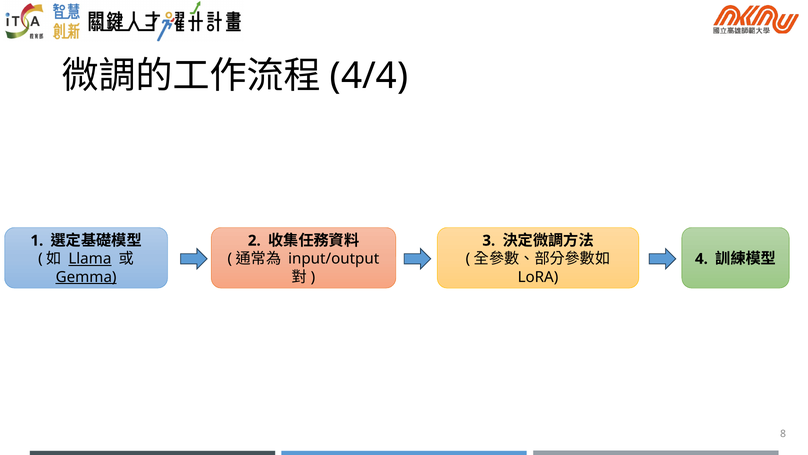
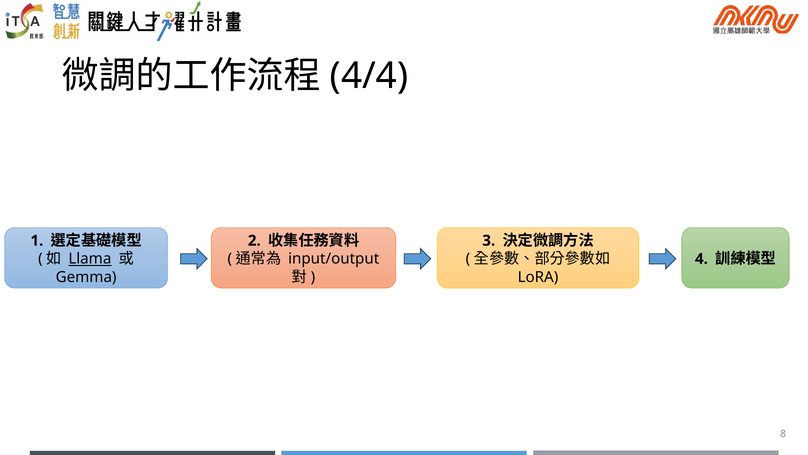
Gemma underline: present -> none
